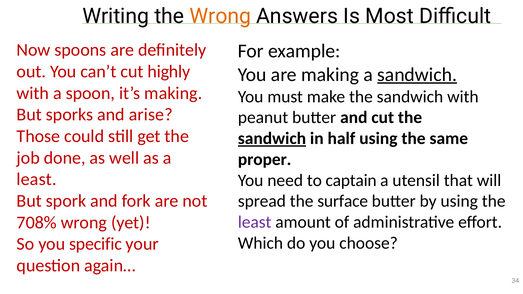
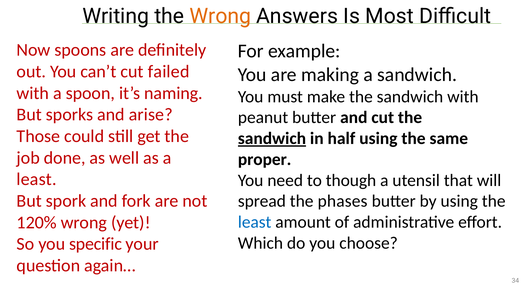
highly: highly -> failed
sandwich at (417, 75) underline: present -> none
it’s making: making -> naming
captain: captain -> though
surface: surface -> phases
least at (255, 222) colour: purple -> blue
708%: 708% -> 120%
